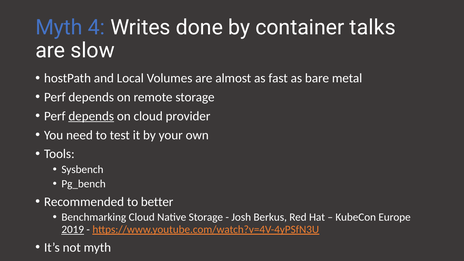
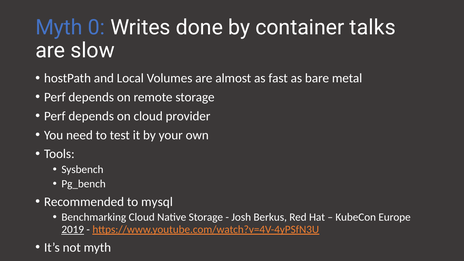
4: 4 -> 0
depends at (91, 116) underline: present -> none
better: better -> mysql
